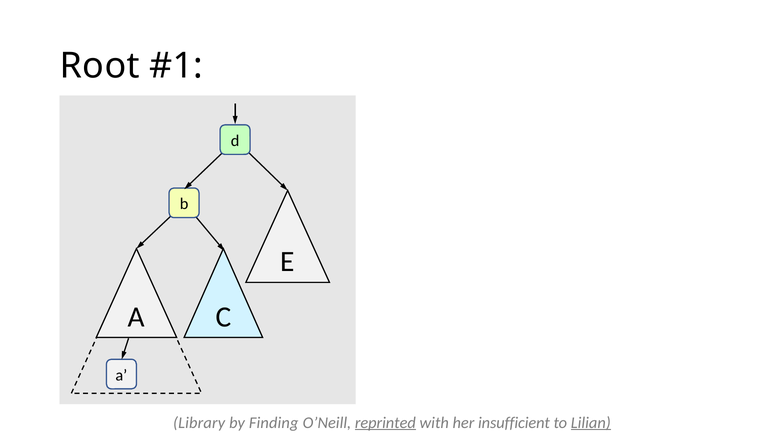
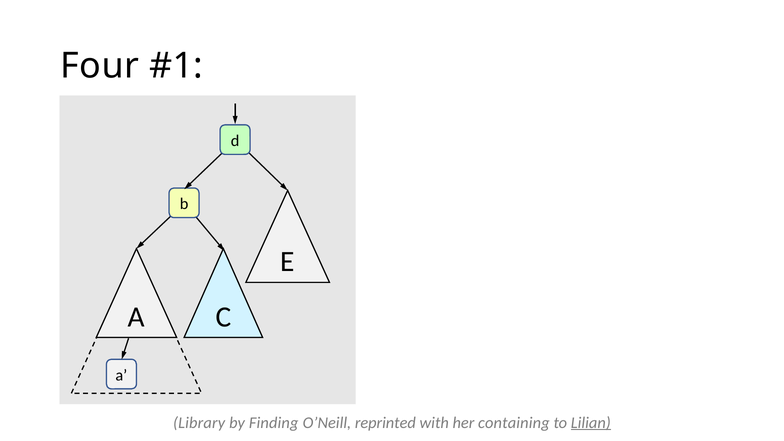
Root: Root -> Four
reprinted underline: present -> none
insufficient: insufficient -> containing
